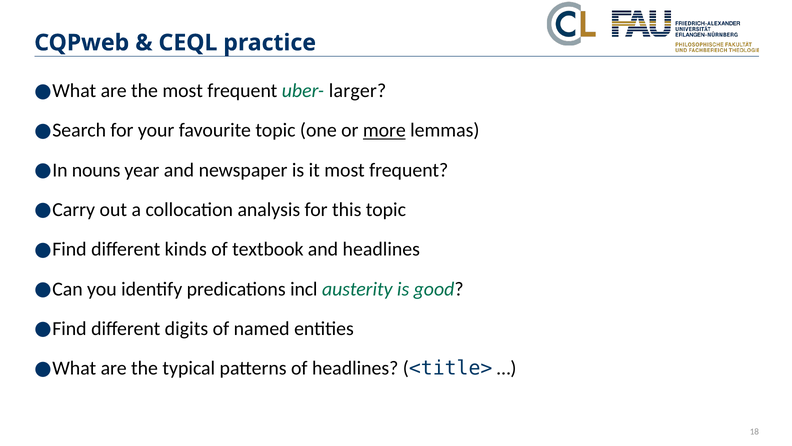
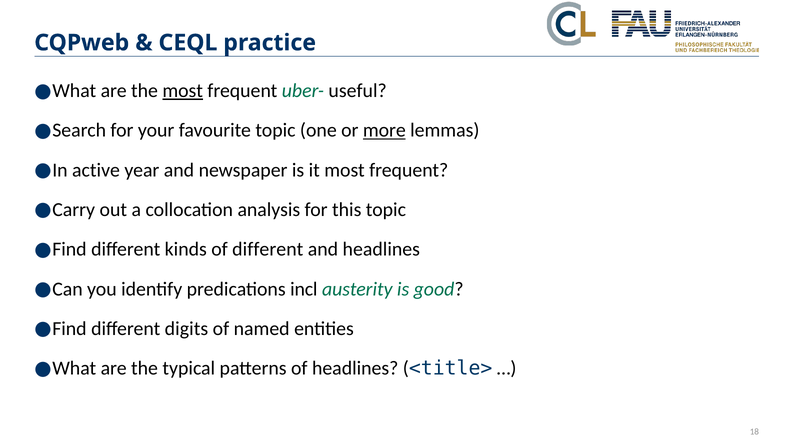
most at (183, 91) underline: none -> present
larger: larger -> useful
nouns: nouns -> active
of textbook: textbook -> different
